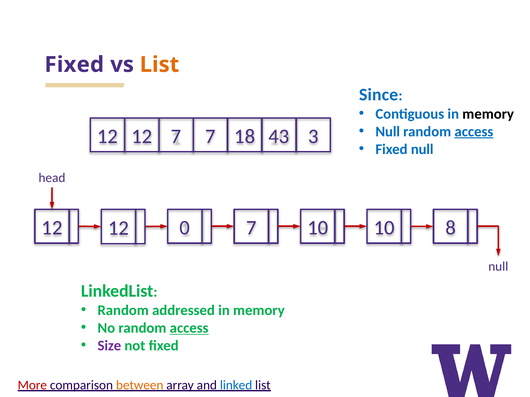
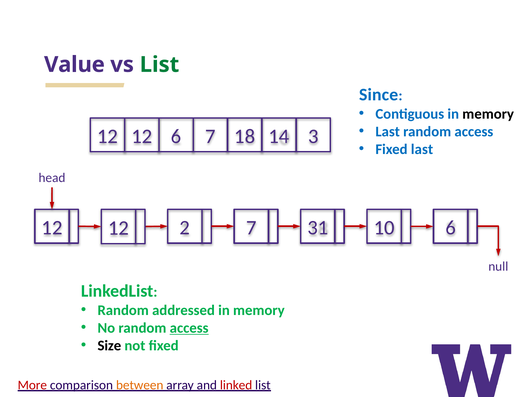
Fixed at (74, 65): Fixed -> Value
List at (159, 65) colour: orange -> green
Null at (388, 132): Null -> Last
access at (474, 132) underline: present -> none
12 7: 7 -> 6
43: 43 -> 14
Fixed null: null -> last
0: 0 -> 2
7 10: 10 -> 31
10 8: 8 -> 6
Size colour: purple -> black
linked colour: blue -> red
